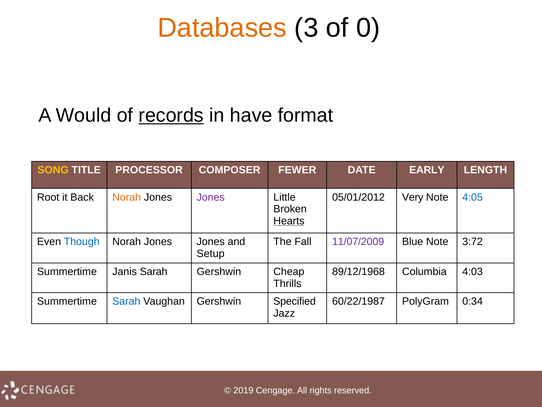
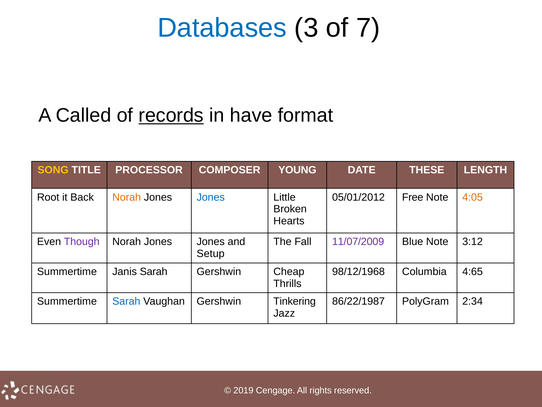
Databases colour: orange -> blue
0: 0 -> 7
Would: Would -> Called
FEWER: FEWER -> YOUNG
EARLY: EARLY -> THESE
Jones at (211, 197) colour: purple -> blue
Very: Very -> Free
4:05 colour: blue -> orange
Hearts underline: present -> none
Though colour: blue -> purple
3:72: 3:72 -> 3:12
89/12/1968: 89/12/1968 -> 98/12/1968
4:03: 4:03 -> 4:65
Specified: Specified -> Tinkering
60/22/1987: 60/22/1987 -> 86/22/1987
0:34: 0:34 -> 2:34
